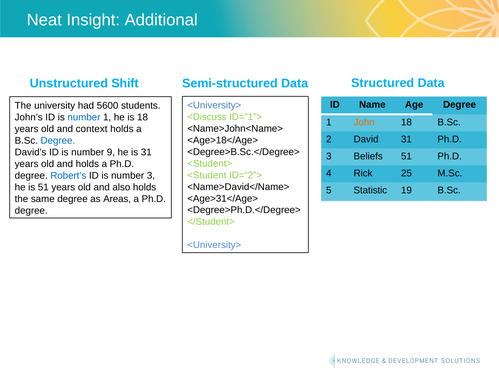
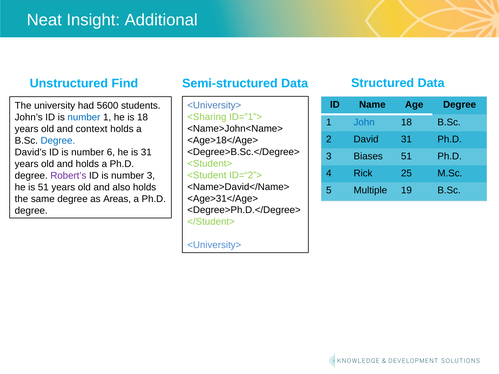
Shift: Shift -> Find
<Discuss: <Discuss -> <Sharing
John colour: orange -> blue
9: 9 -> 6
Beliefs: Beliefs -> Biases
Robert’s colour: blue -> purple
Statistic: Statistic -> Multiple
